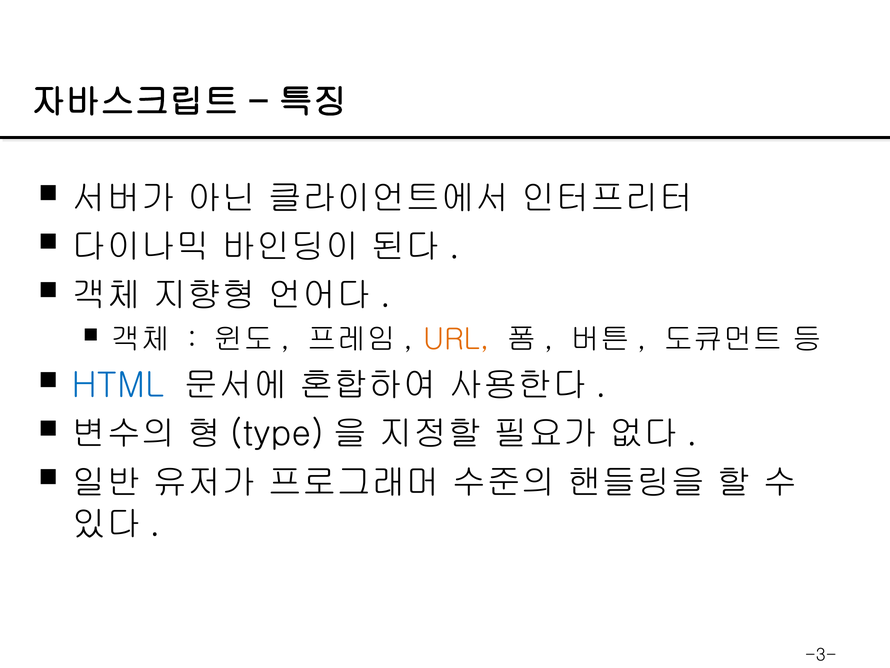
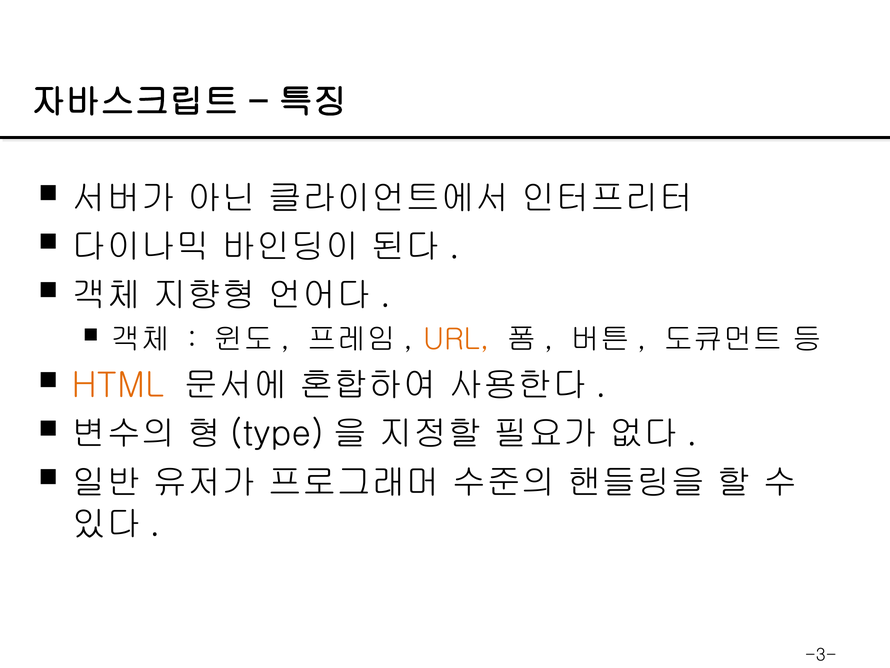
HTML colour: blue -> orange
